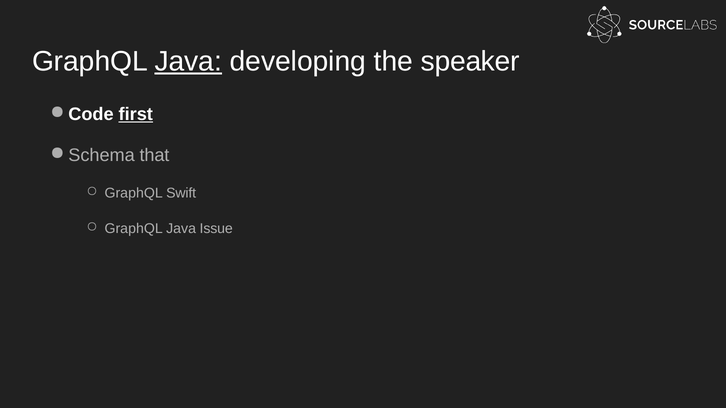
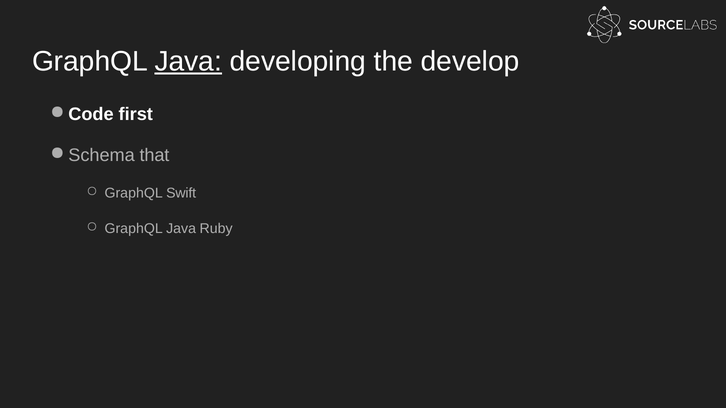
speaker: speaker -> develop
first underline: present -> none
Issue: Issue -> Ruby
